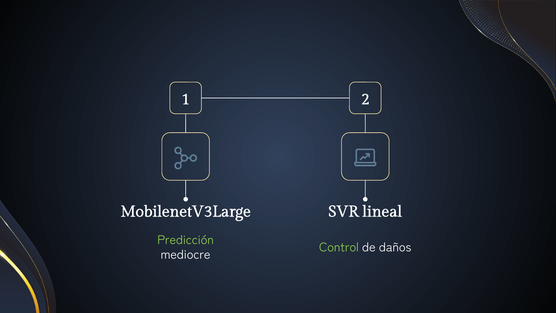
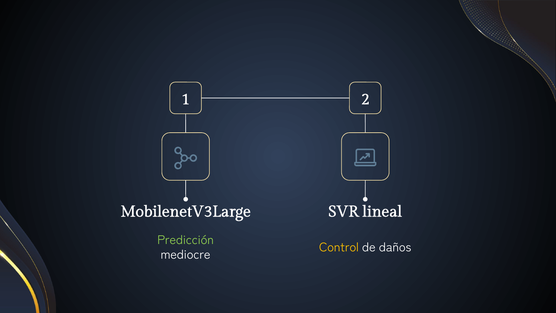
Control colour: light green -> yellow
